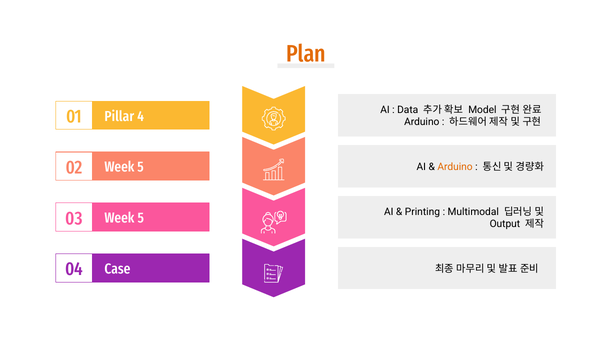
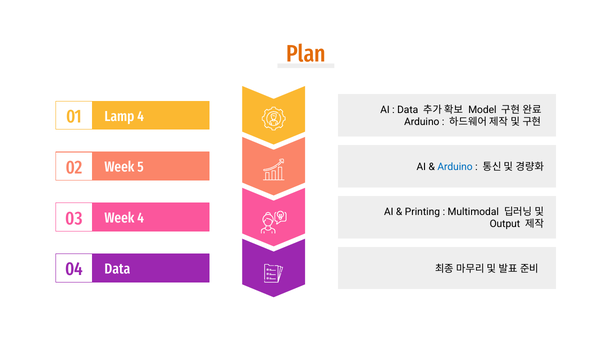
Pillar: Pillar -> Lamp
Arduino at (455, 167) colour: orange -> blue
03 Week 5: 5 -> 4
04 Case: Case -> Data
